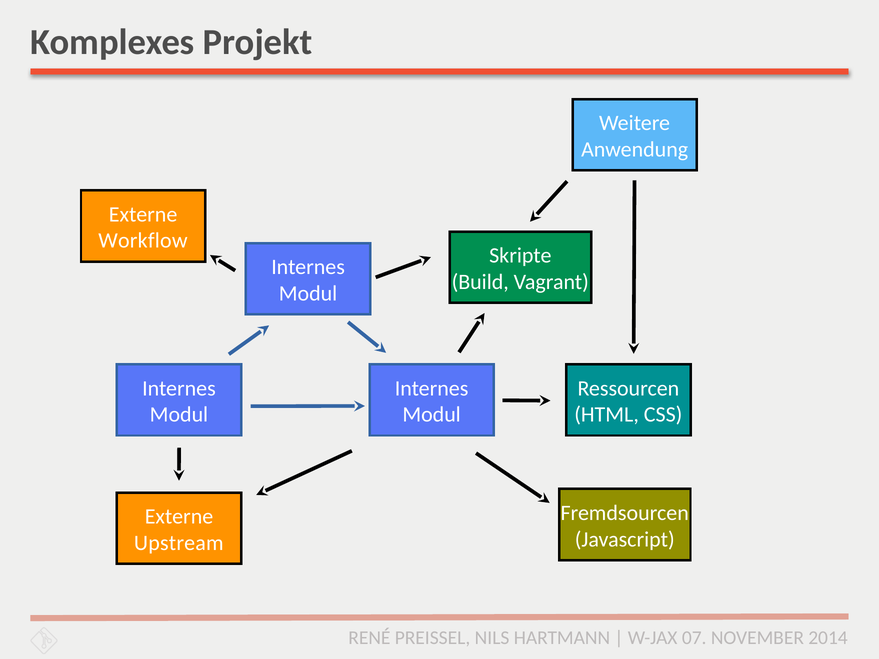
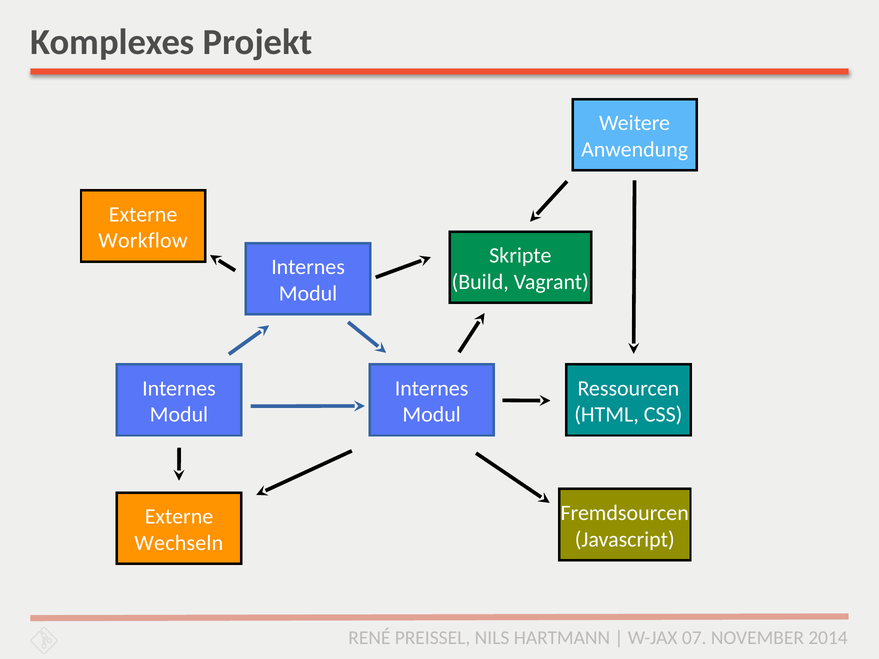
Upstream: Upstream -> Wechseln
